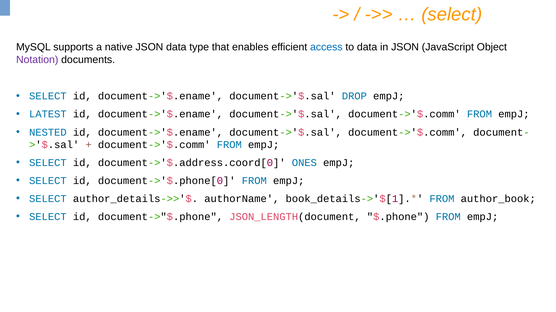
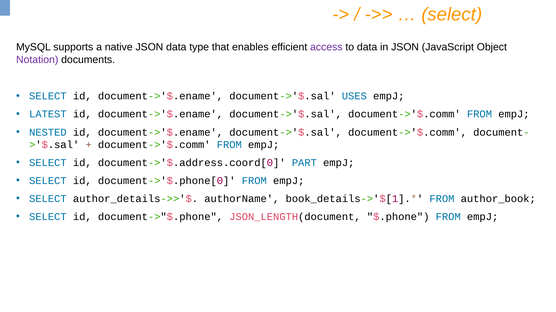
access colour: blue -> purple
DROP: DROP -> USES
ONES: ONES -> PART
